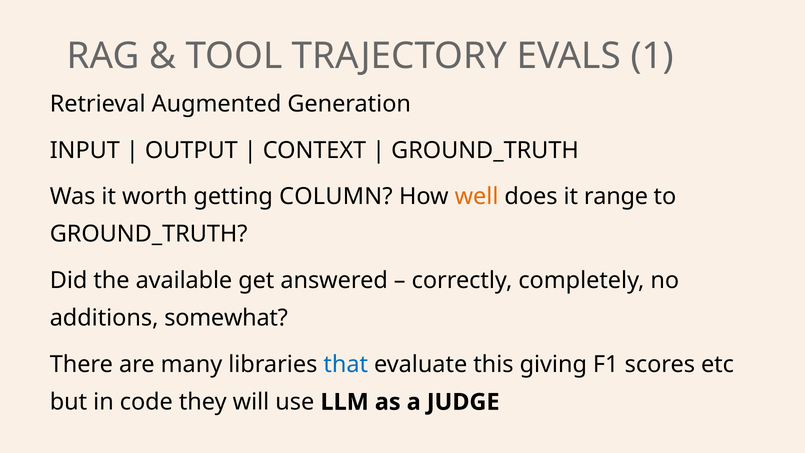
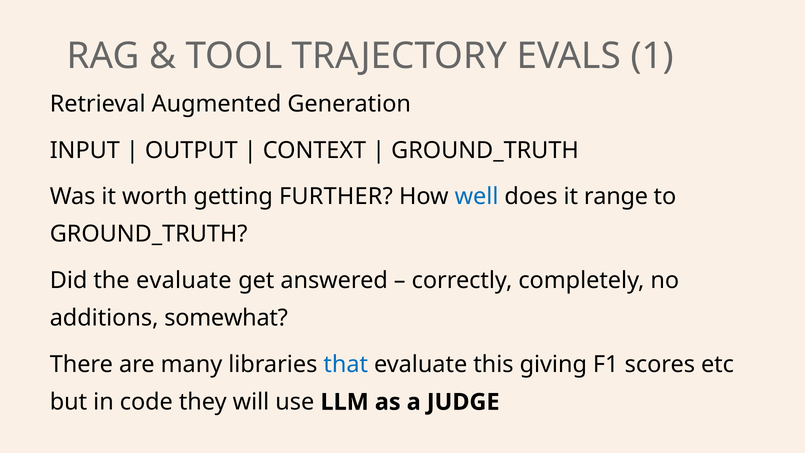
COLUMN: COLUMN -> FURTHER
well colour: orange -> blue
the available: available -> evaluate
